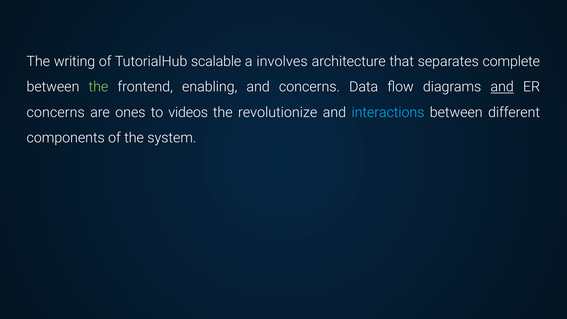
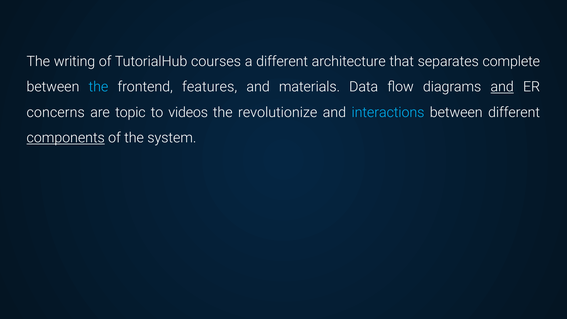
scalable: scalable -> courses
a involves: involves -> different
the at (98, 87) colour: light green -> light blue
enabling: enabling -> features
and concerns: concerns -> materials
ones: ones -> topic
components underline: none -> present
